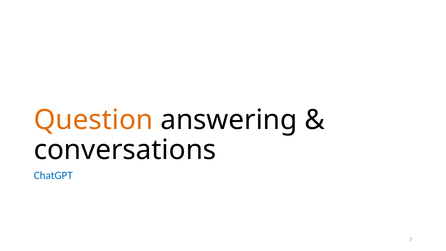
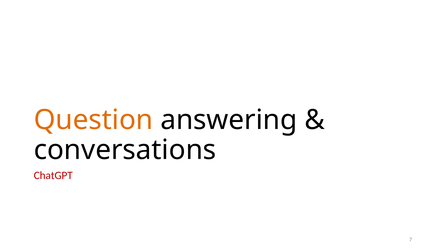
ChatGPT colour: blue -> red
